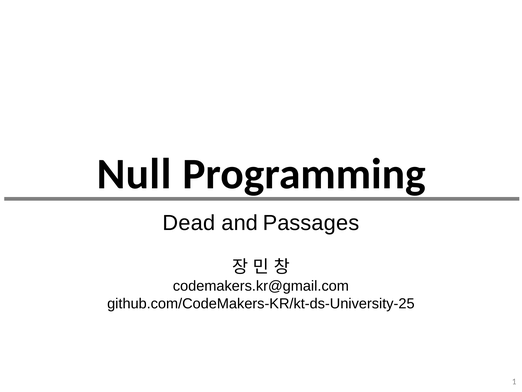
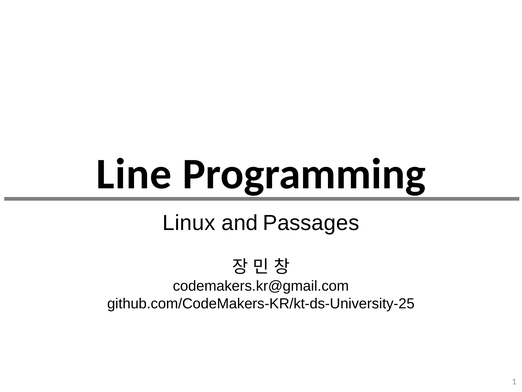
Null: Null -> Line
Dead: Dead -> Linux
